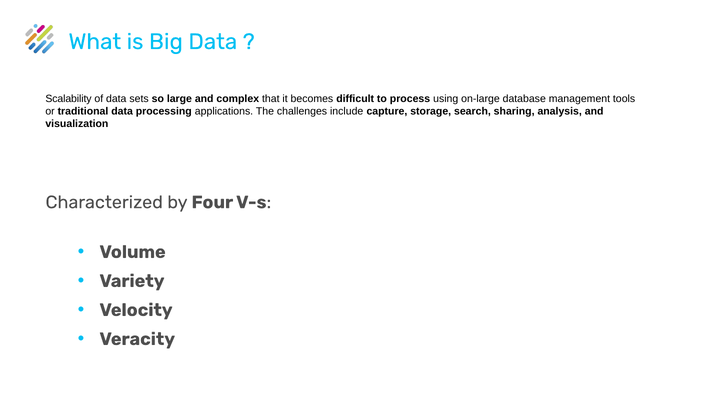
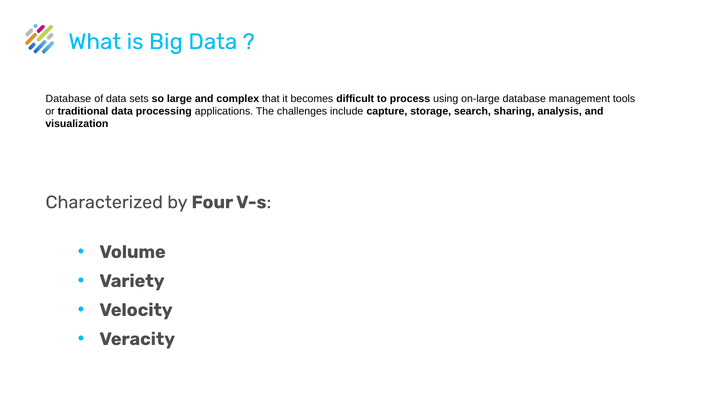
Scalability at (68, 99): Scalability -> Database
